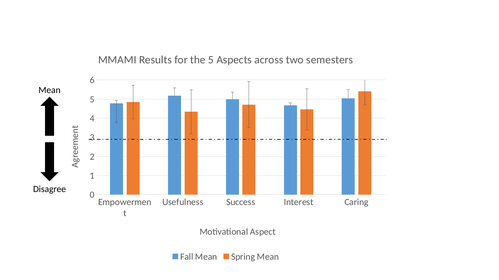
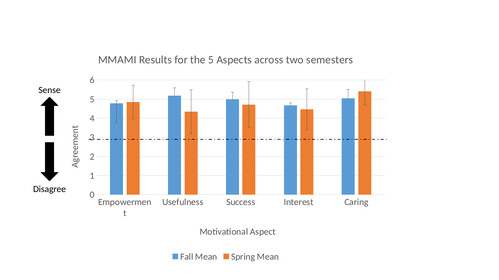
Mean at (50, 90): Mean -> Sense
